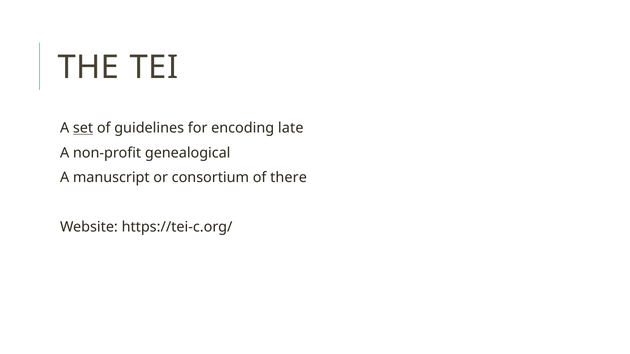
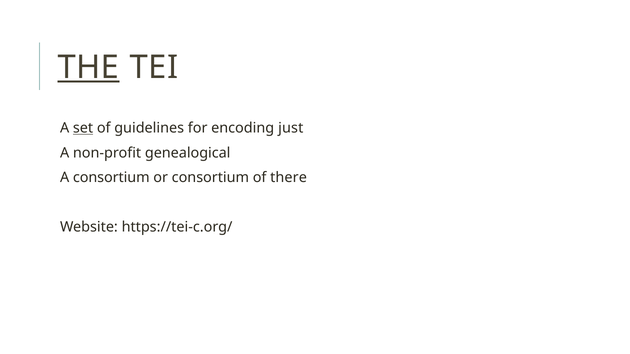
THE underline: none -> present
late: late -> just
A manuscript: manuscript -> consortium
